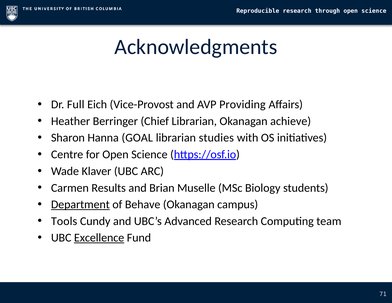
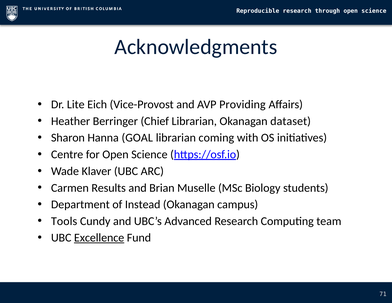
Full: Full -> Lite
achieve: achieve -> dataset
studies: studies -> coming
Department underline: present -> none
Behave: Behave -> Instead
